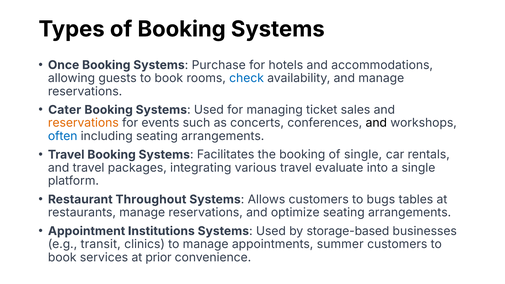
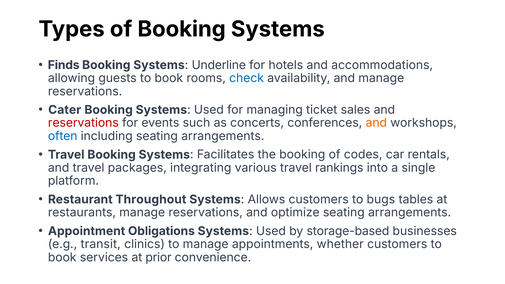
Once: Once -> Finds
Purchase: Purchase -> Underline
reservations at (83, 123) colour: orange -> red
and at (376, 123) colour: black -> orange
of single: single -> codes
evaluate: evaluate -> rankings
Institutions: Institutions -> Obligations
summer: summer -> whether
